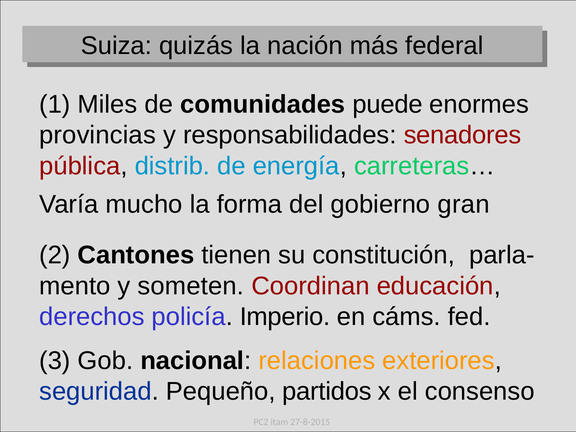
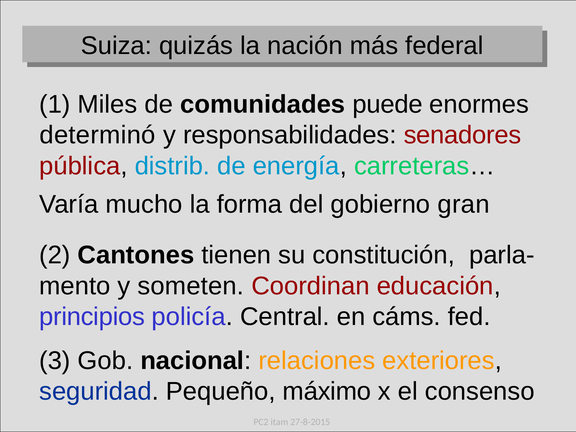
provincias: provincias -> determinó
derechos: derechos -> principios
Imperio: Imperio -> Central
partidos: partidos -> máximo
